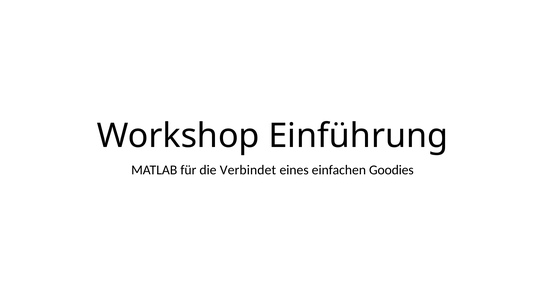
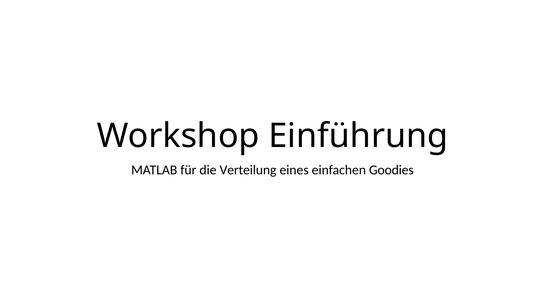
Verbindet: Verbindet -> Verteilung
